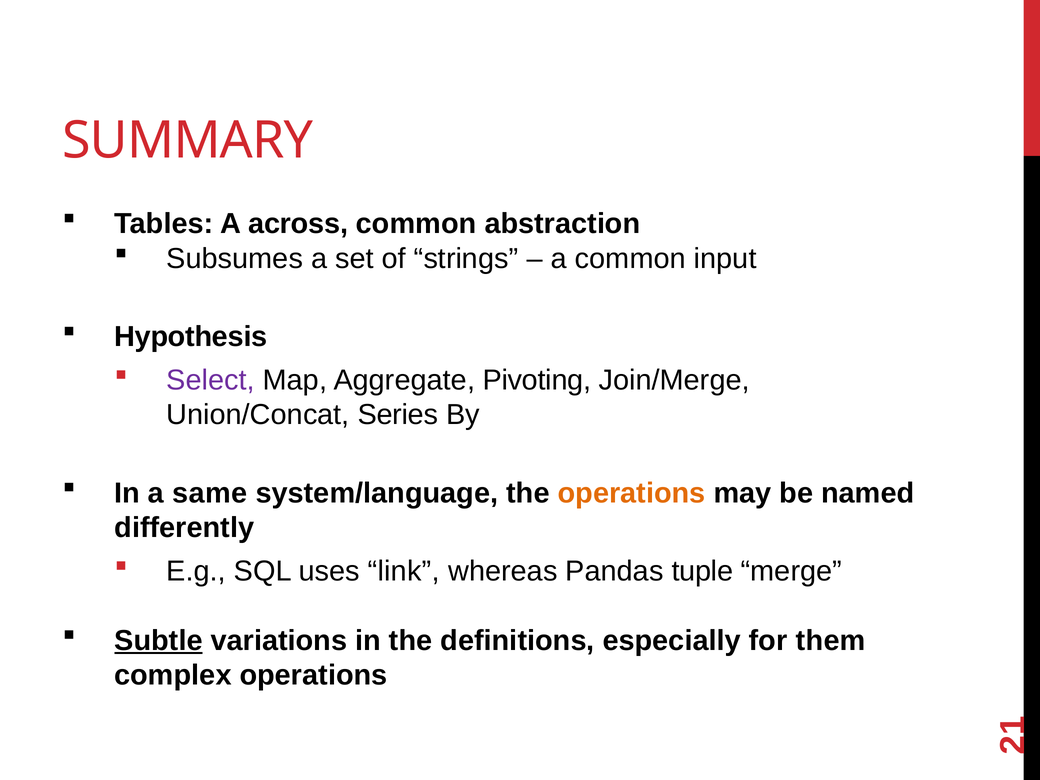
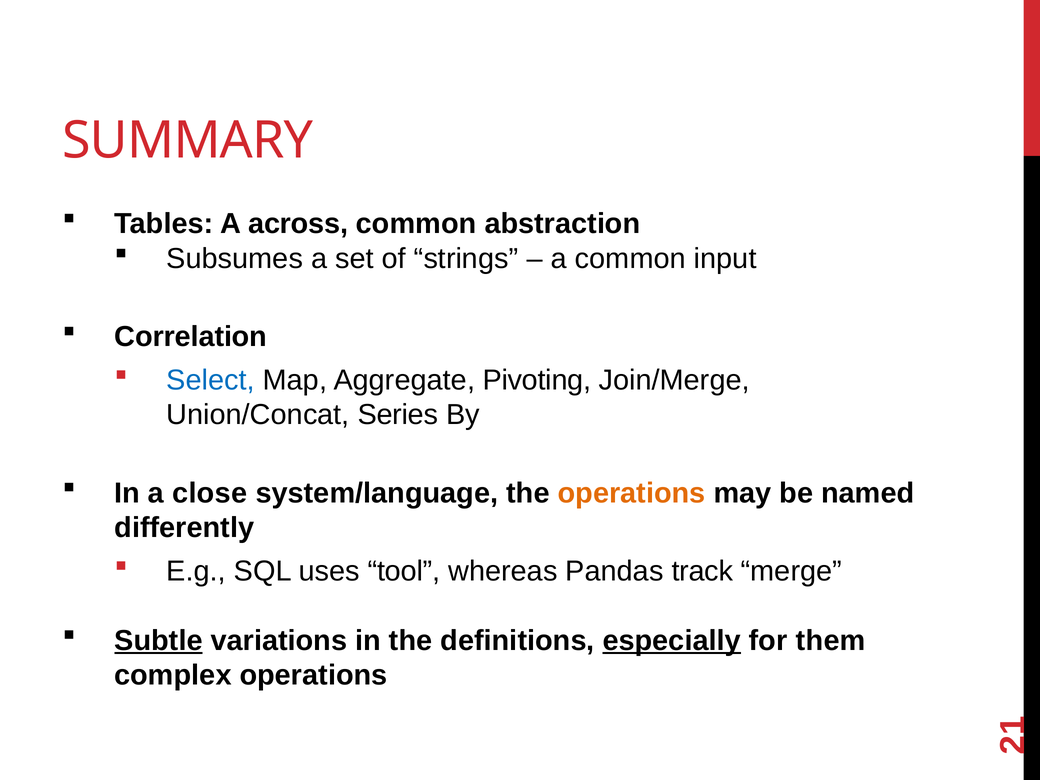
Hypothesis: Hypothesis -> Correlation
Select colour: purple -> blue
same: same -> close
link: link -> tool
tuple: tuple -> track
especially underline: none -> present
